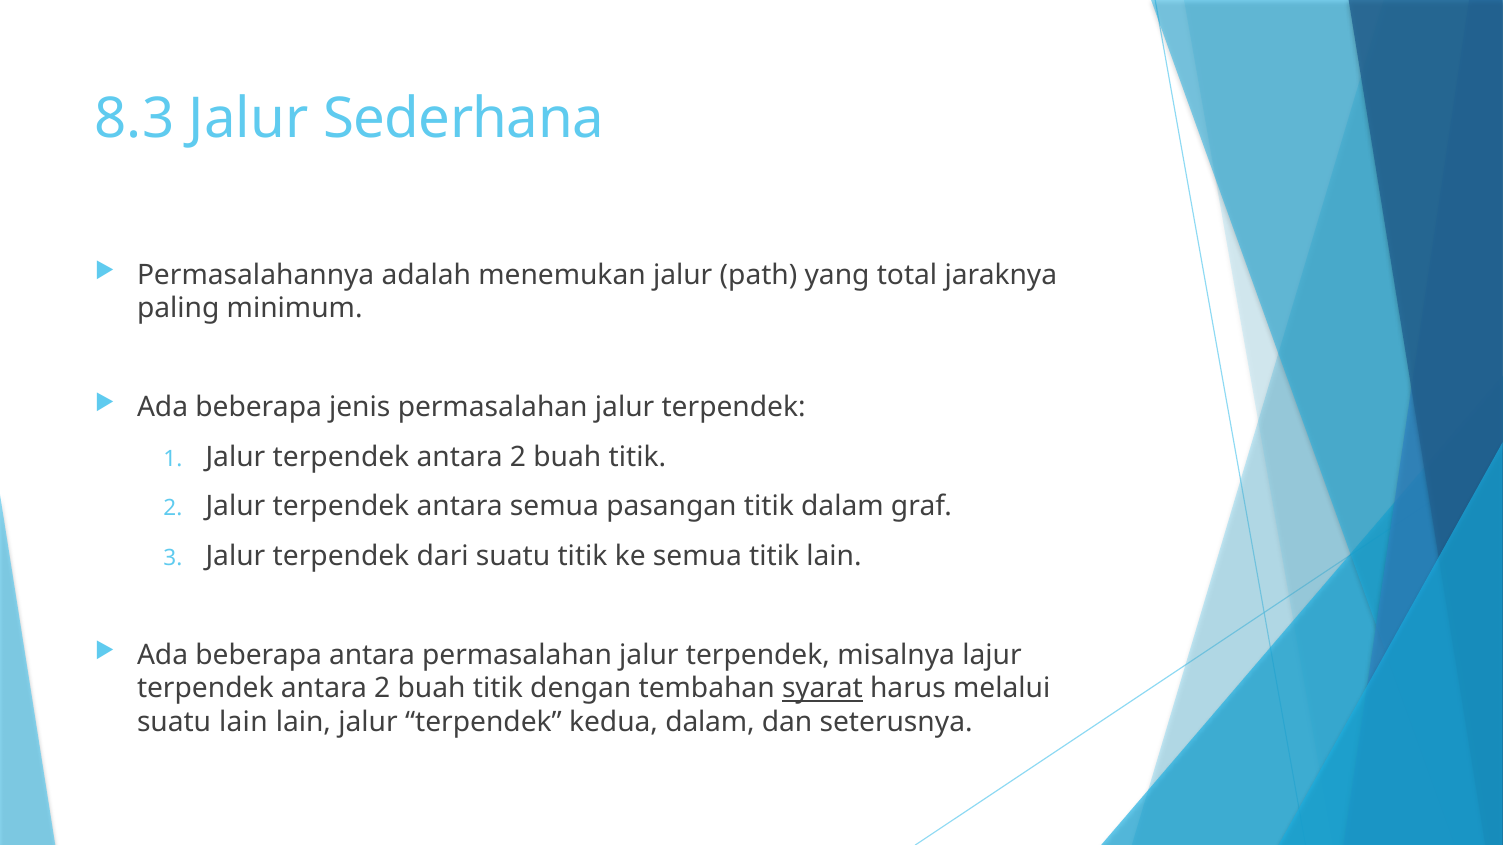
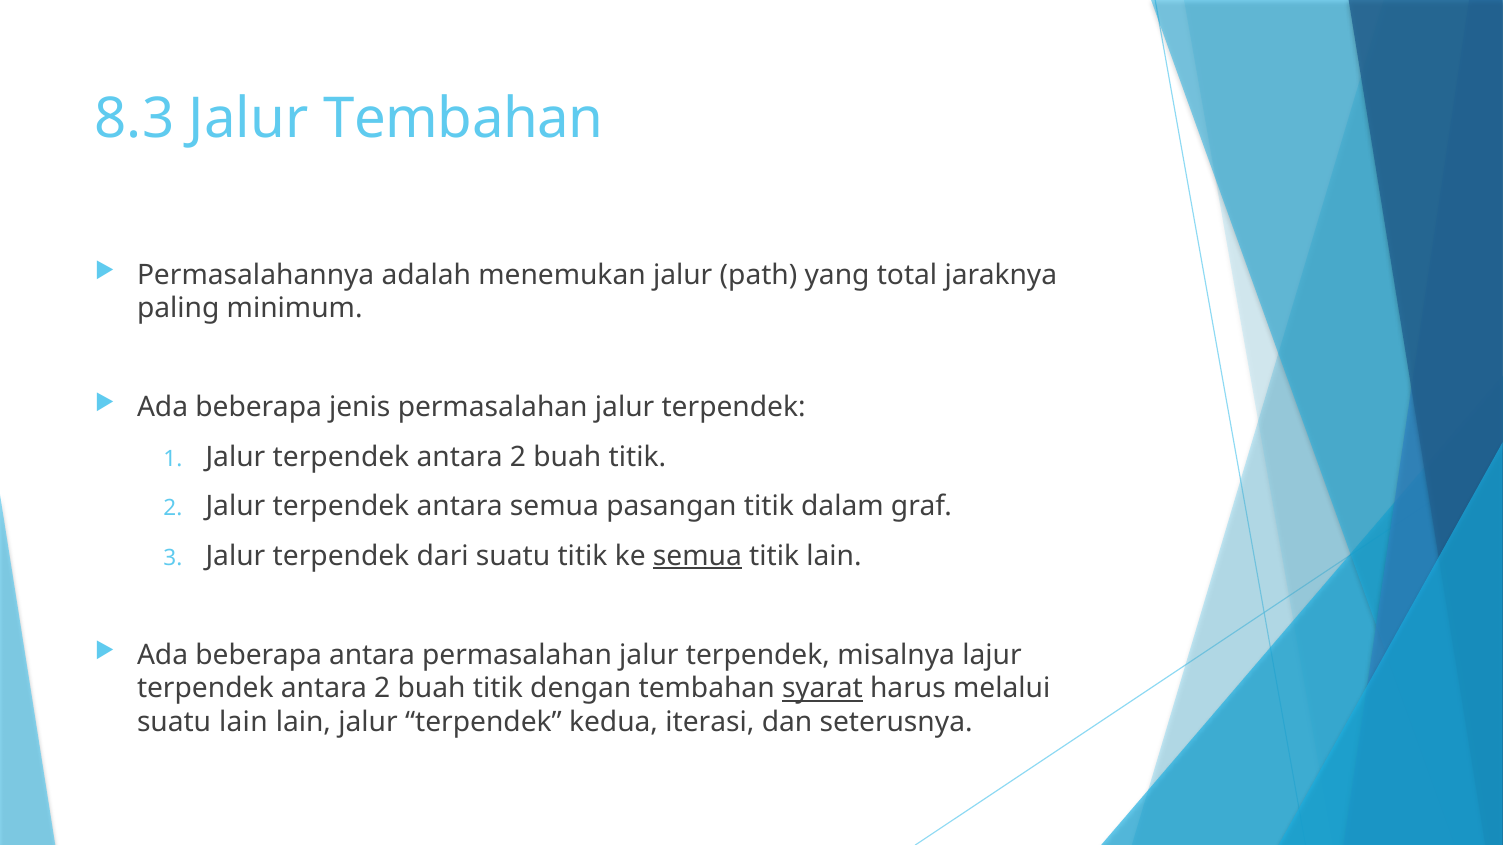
Jalur Sederhana: Sederhana -> Tembahan
semua at (697, 556) underline: none -> present
kedua dalam: dalam -> iterasi
